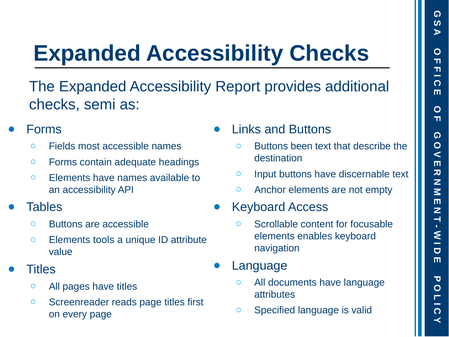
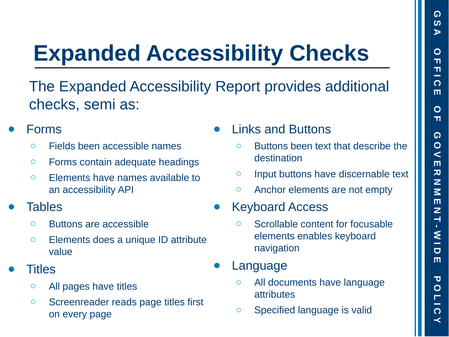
Fields most: most -> been
tools: tools -> does
